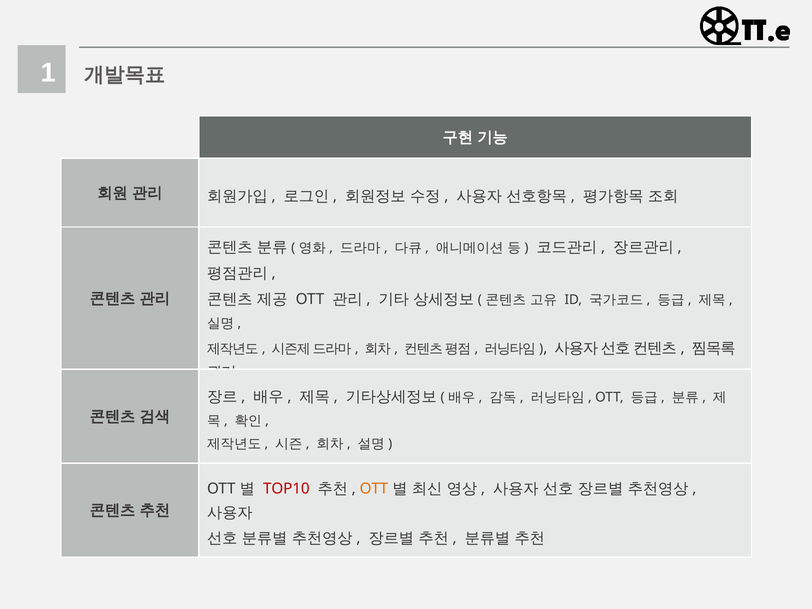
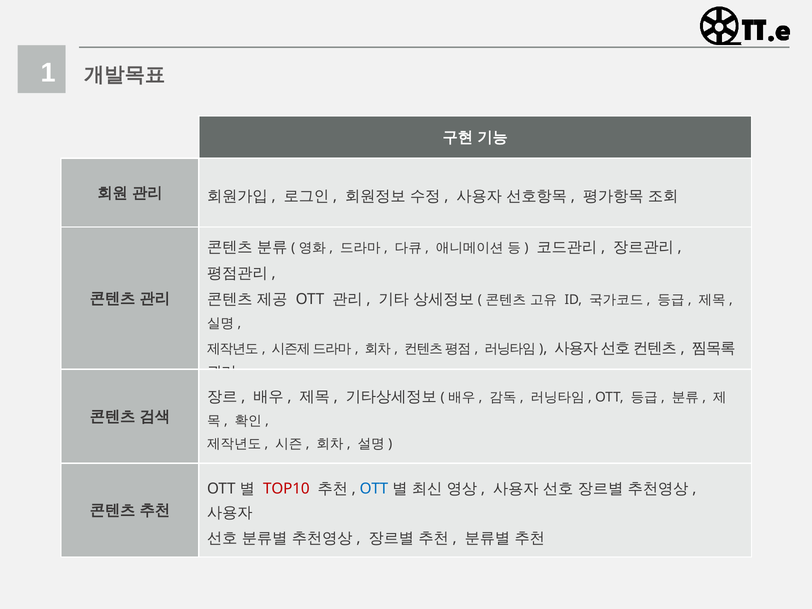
OTT at (374, 489) colour: orange -> blue
